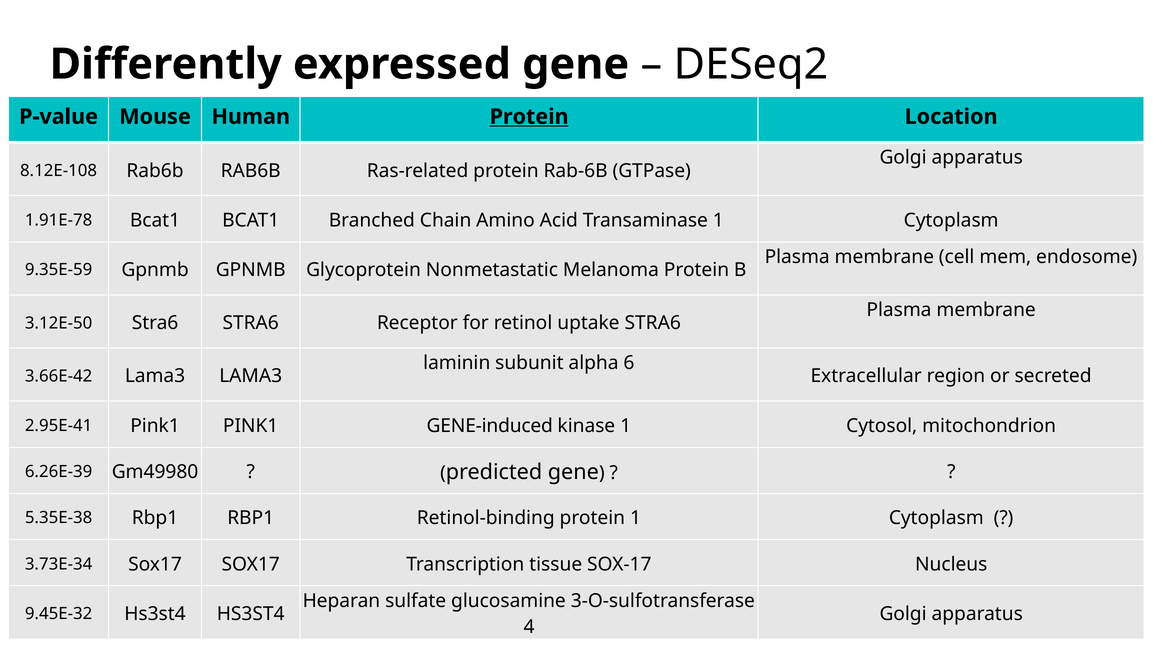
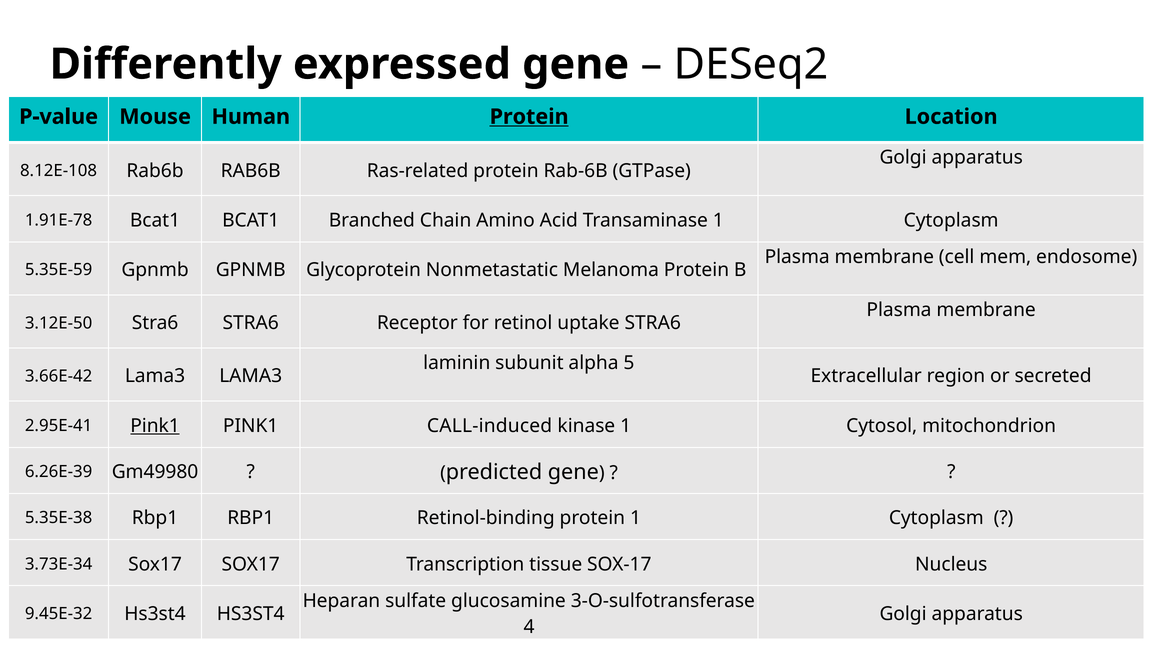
9.35E-59: 9.35E-59 -> 5.35E-59
6: 6 -> 5
Pink1 at (155, 425) underline: none -> present
GENE-induced: GENE-induced -> CALL-induced
